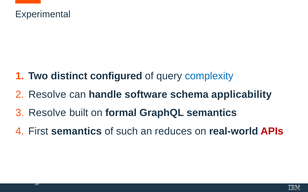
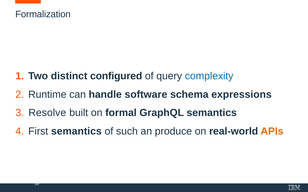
Experimental: Experimental -> Formalization
Resolve at (47, 95): Resolve -> Runtime
applicability: applicability -> expressions
reduces: reduces -> produce
APIs colour: red -> orange
